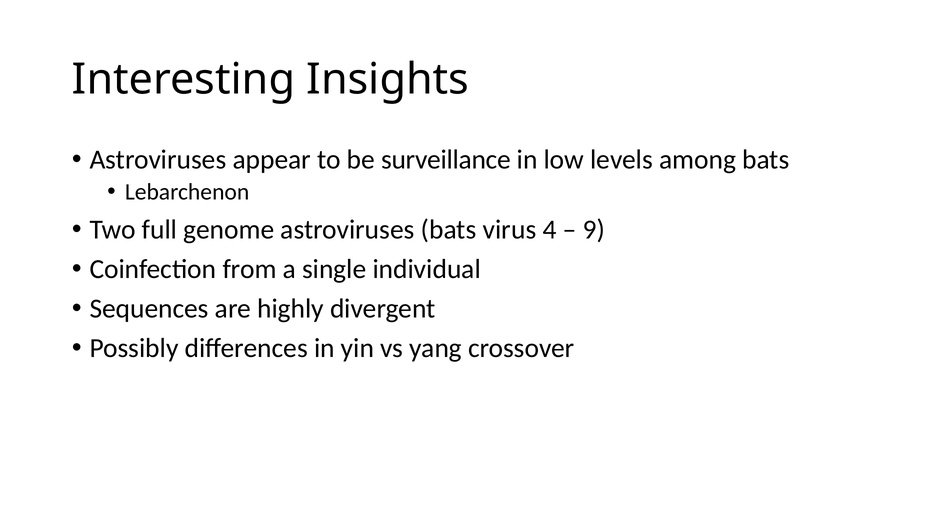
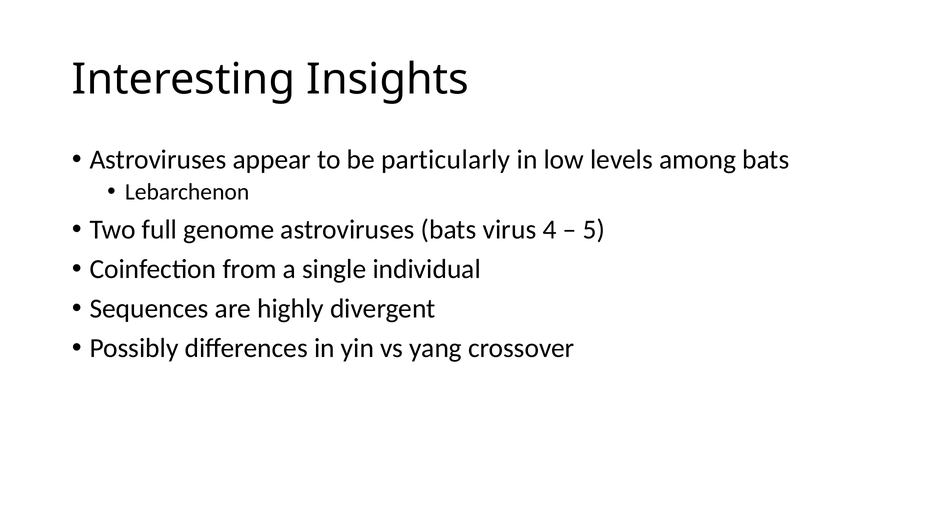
surveillance: surveillance -> particularly
9: 9 -> 5
